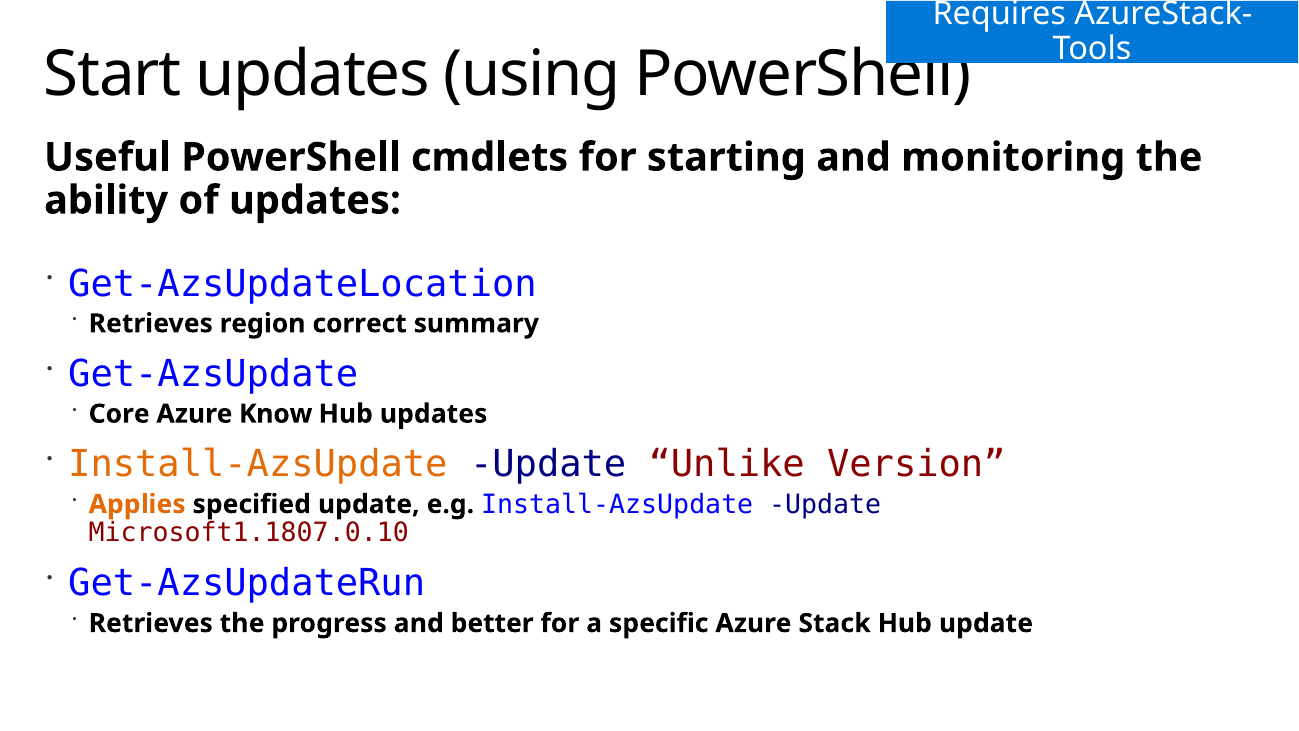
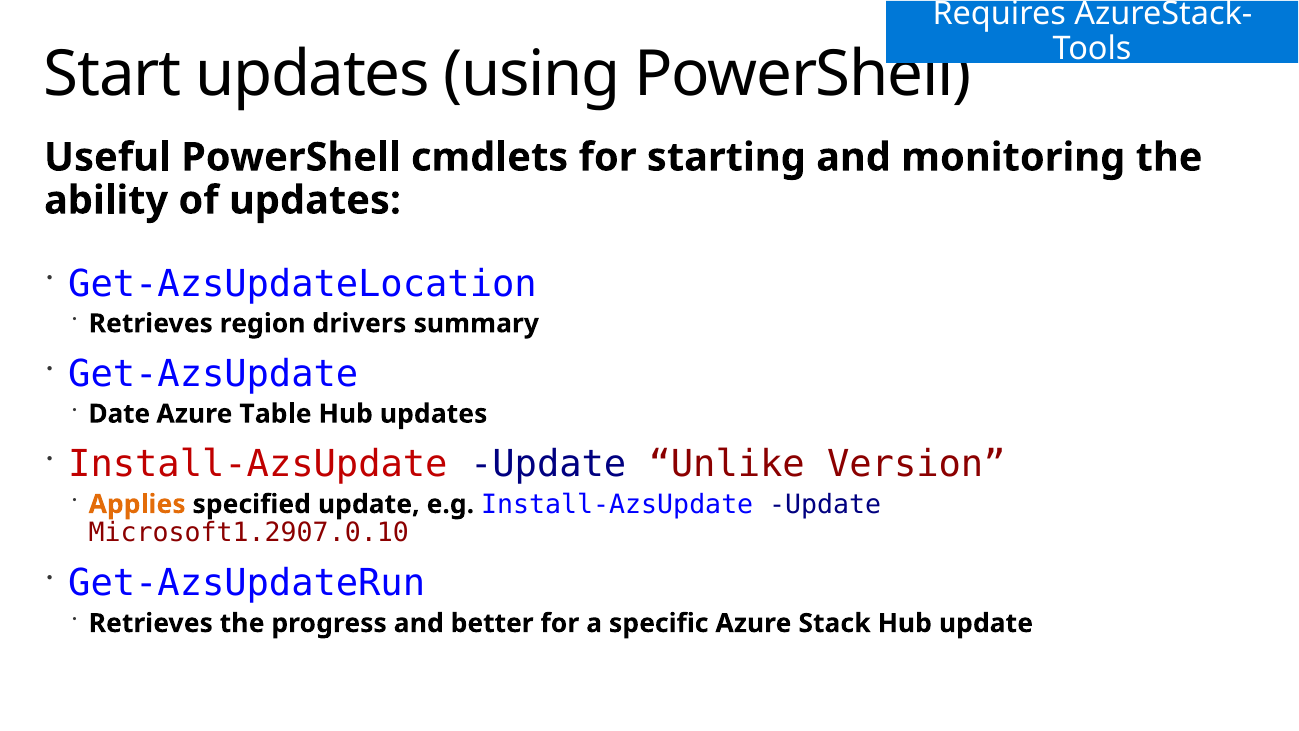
correct: correct -> drivers
Core: Core -> Date
Know: Know -> Table
Install-AzsUpdate at (258, 464) colour: orange -> red
Microsoft1.1807.0.10: Microsoft1.1807.0.10 -> Microsoft1.2907.0.10
